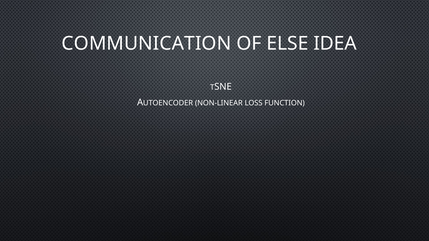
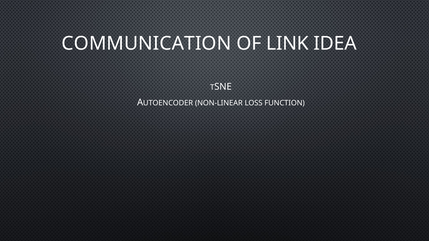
ELSE: ELSE -> LINK
